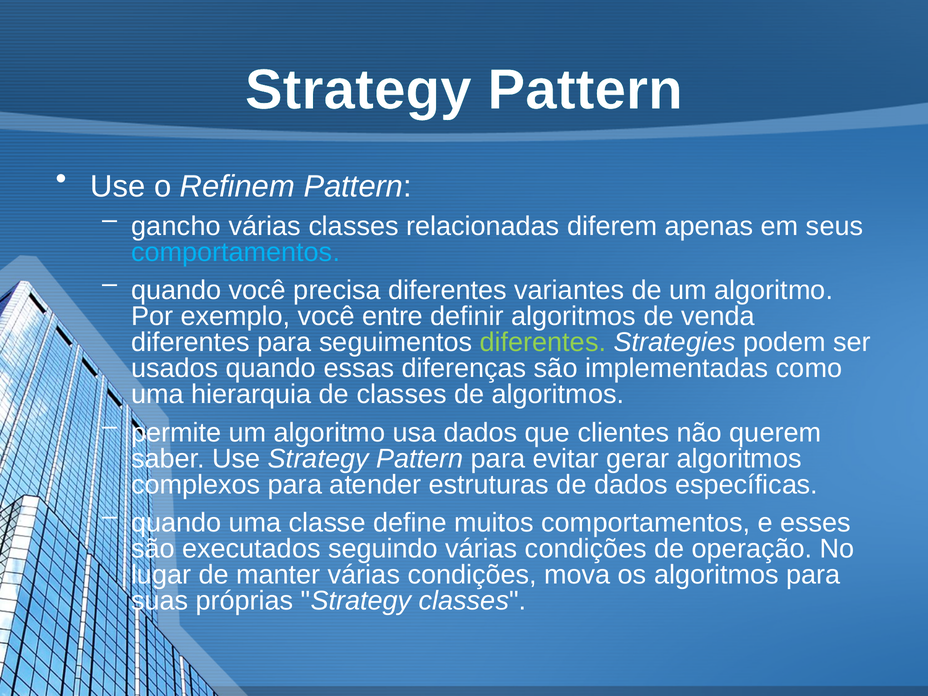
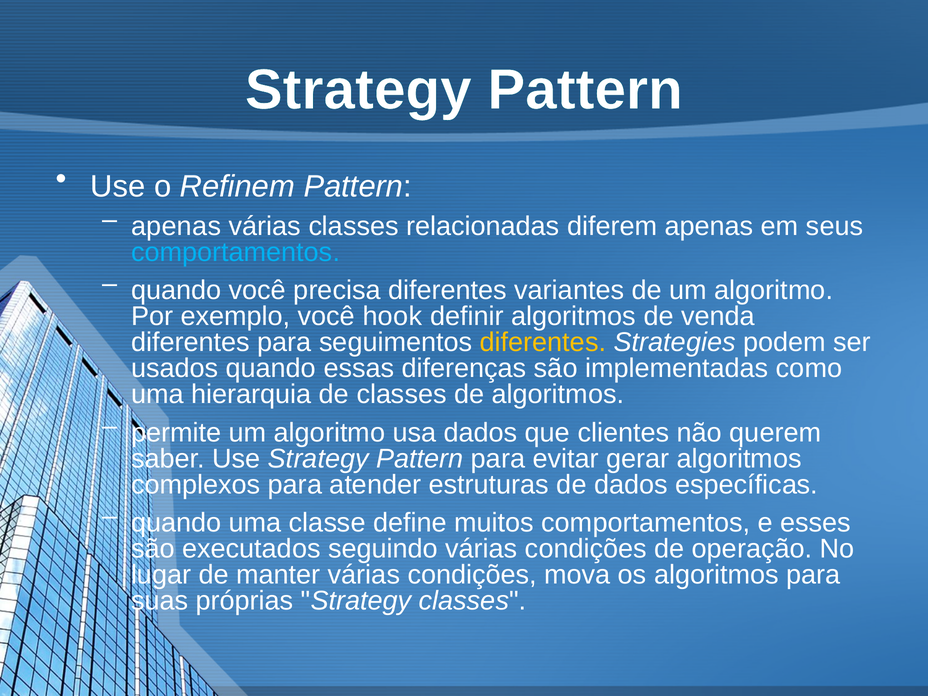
gancho at (176, 226): gancho -> apenas
entre: entre -> hook
diferentes at (543, 342) colour: light green -> yellow
